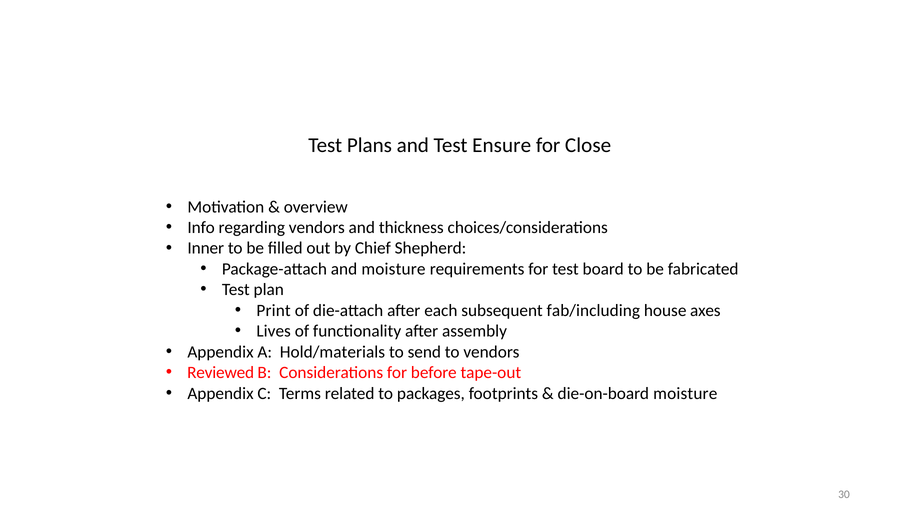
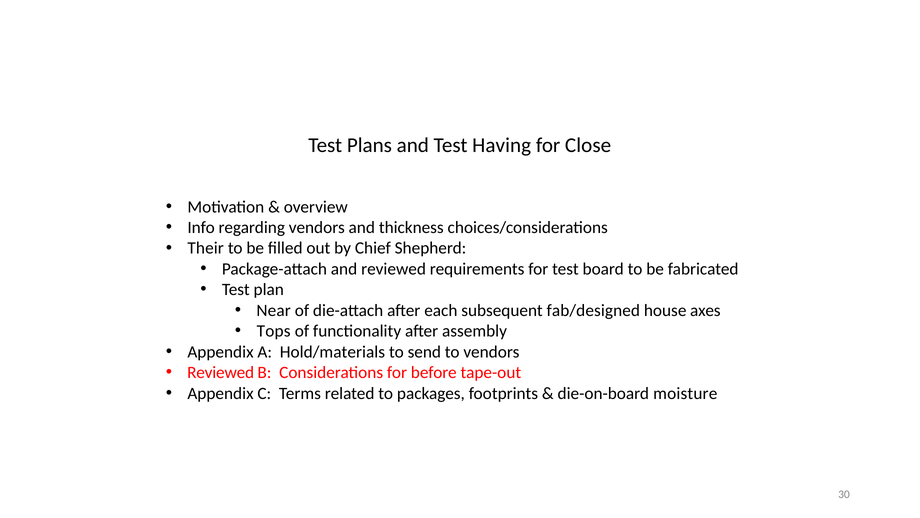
Ensure: Ensure -> Having
Inner: Inner -> Their
and moisture: moisture -> reviewed
Print: Print -> Near
fab/including: fab/including -> fab/designed
Lives: Lives -> Tops
